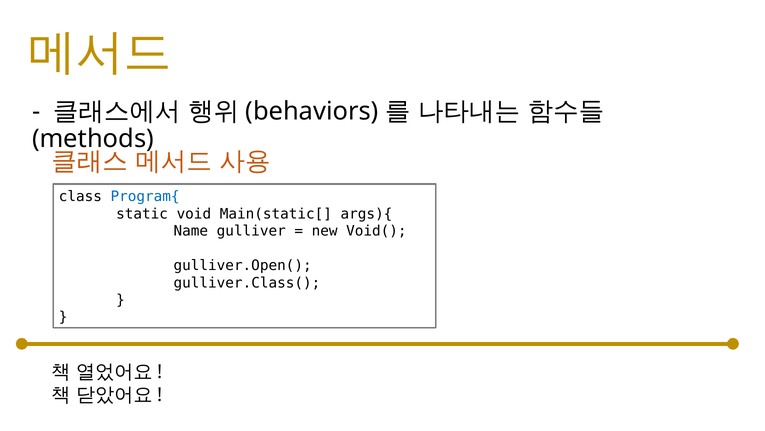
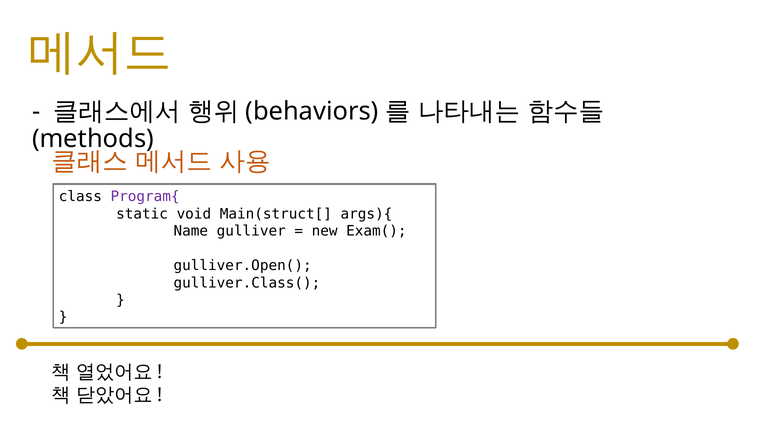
Program{ colour: blue -> purple
Main(static[: Main(static[ -> Main(struct[
Void(: Void( -> Exam(
